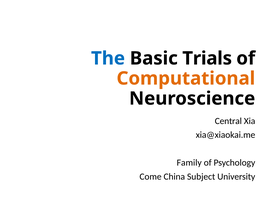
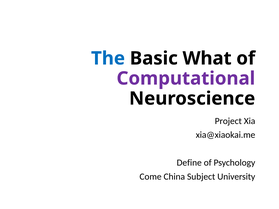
Trials: Trials -> What
Computational colour: orange -> purple
Central: Central -> Project
Family: Family -> Define
